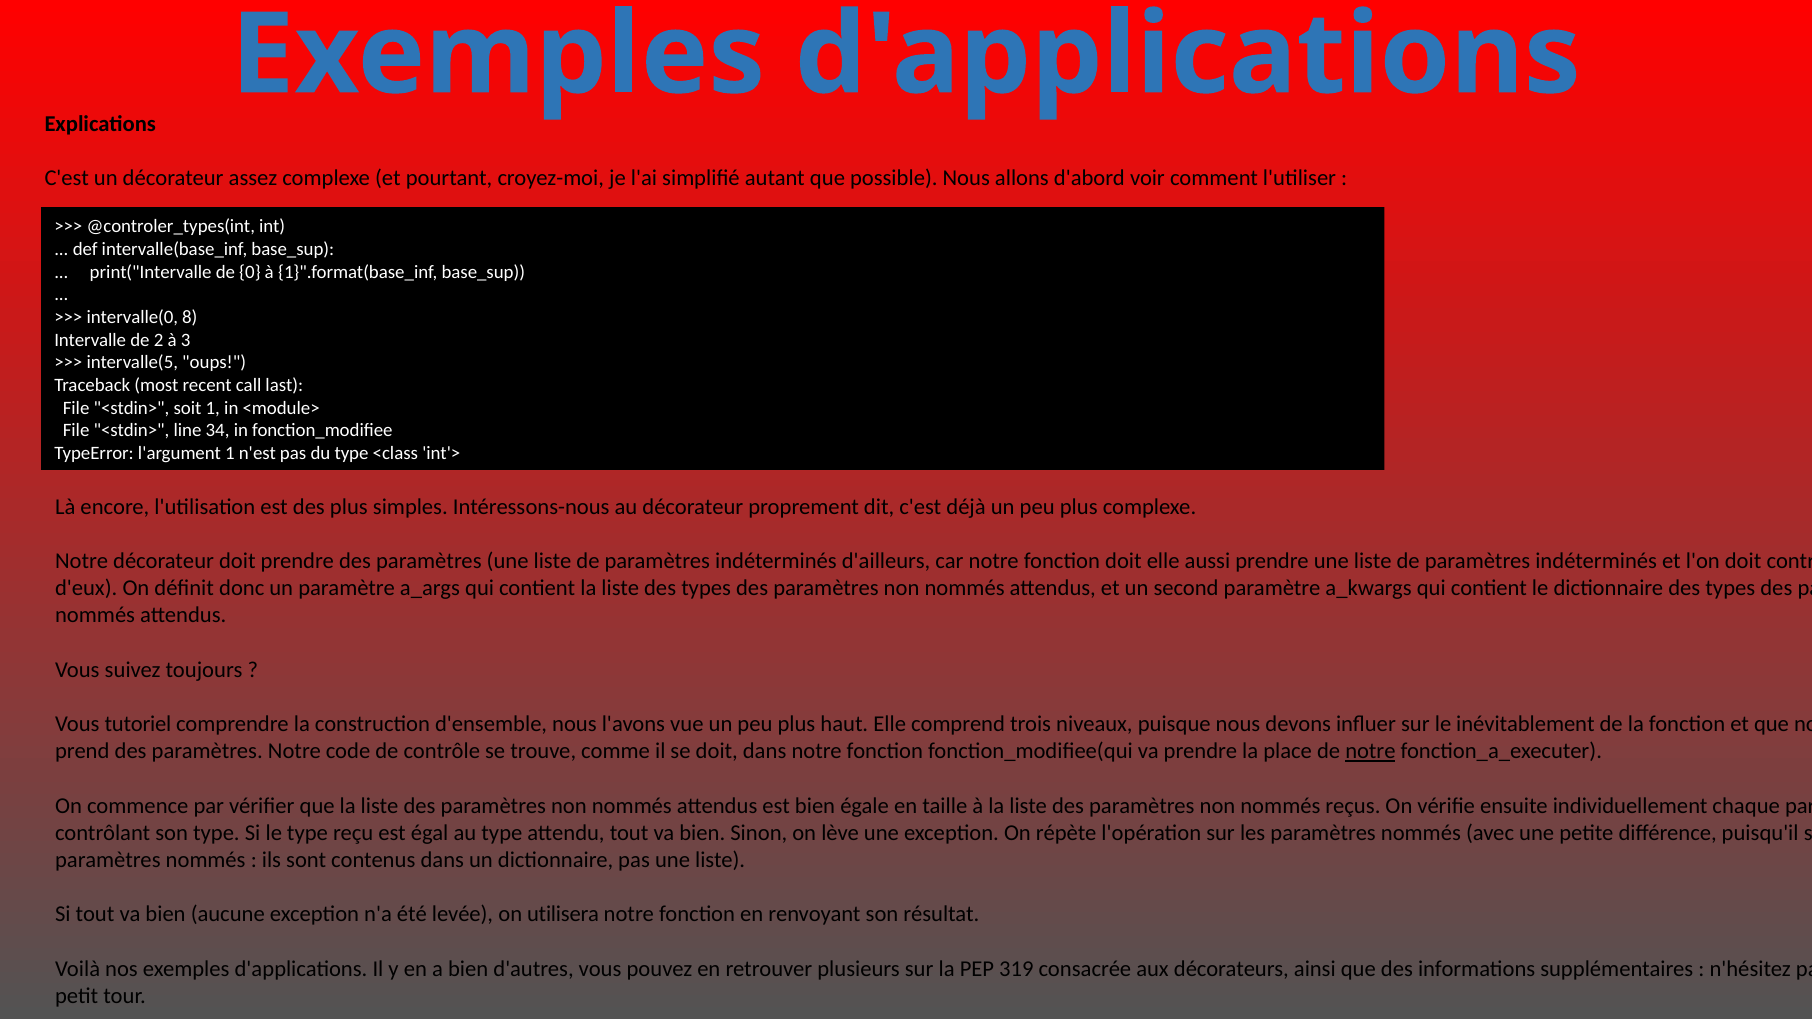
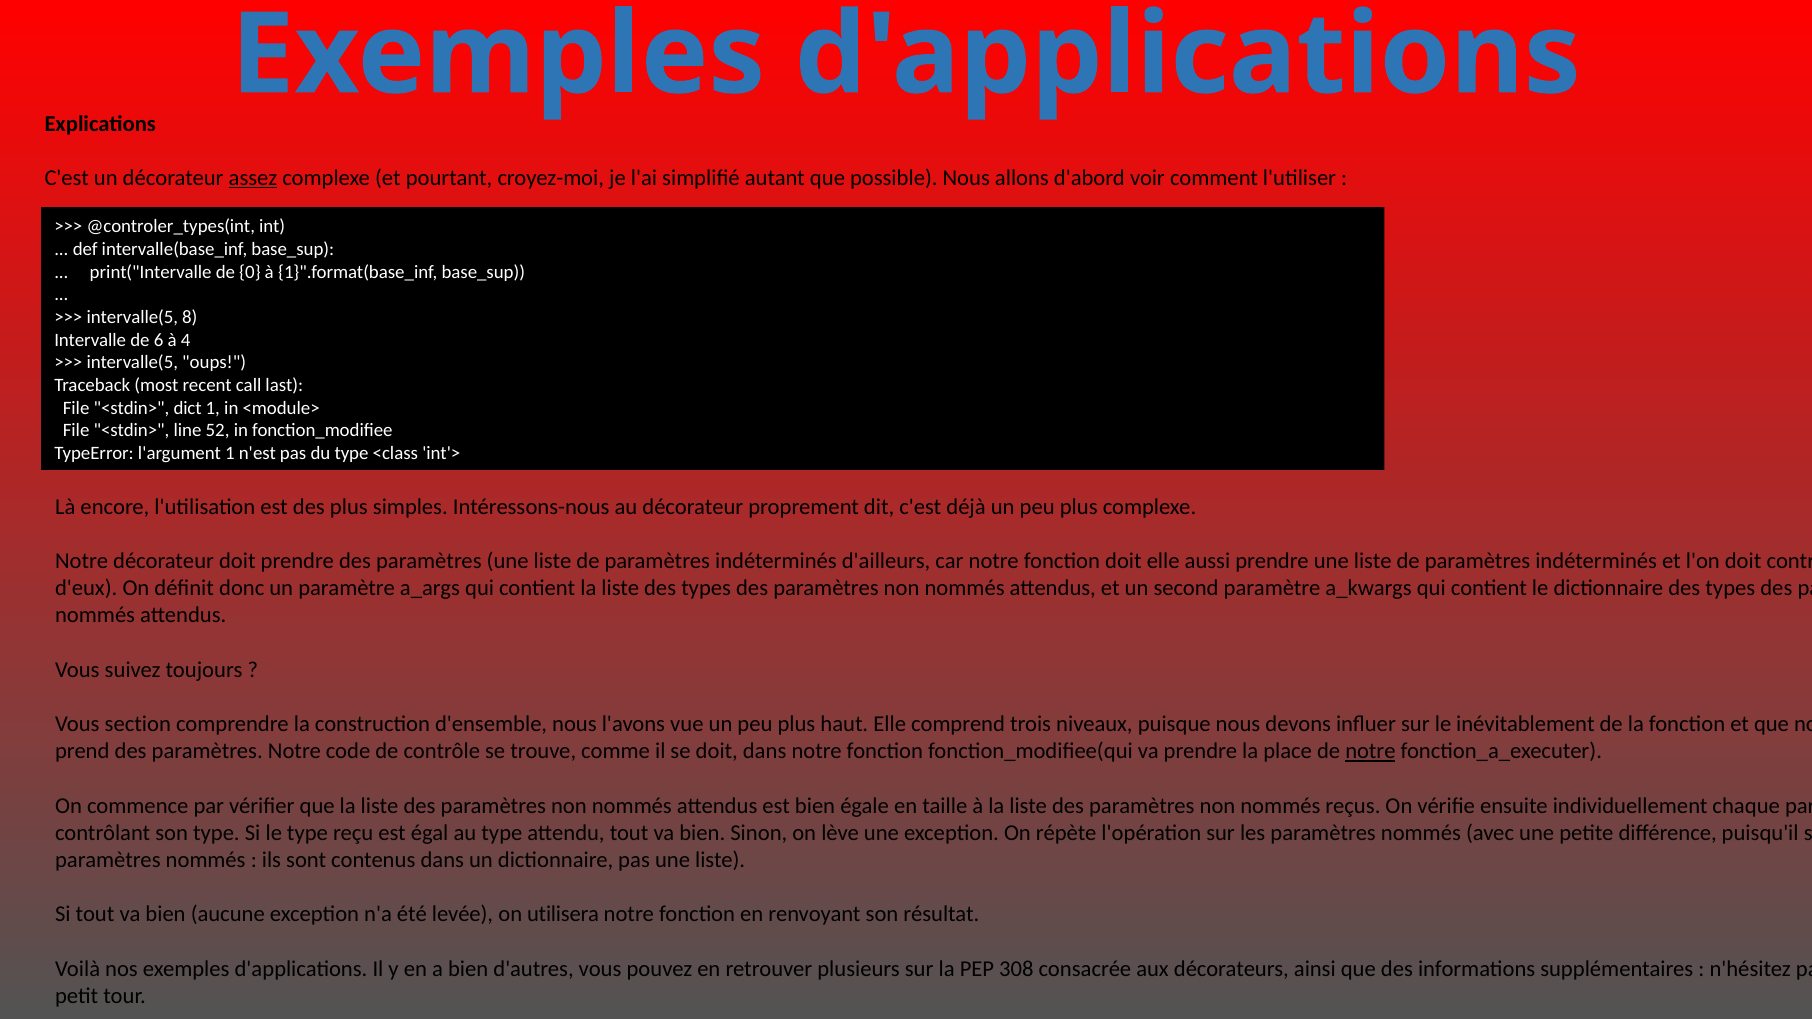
assez underline: none -> present
intervalle(0 at (132, 317): intervalle(0 -> intervalle(5
2: 2 -> 6
3: 3 -> 4
soit: soit -> dict
34: 34 -> 52
tutoriel: tutoriel -> section
319: 319 -> 308
